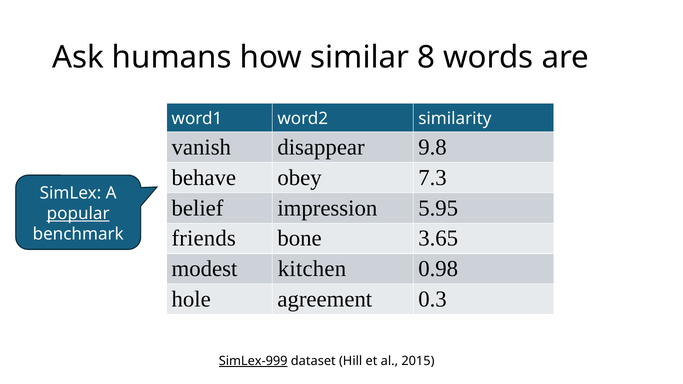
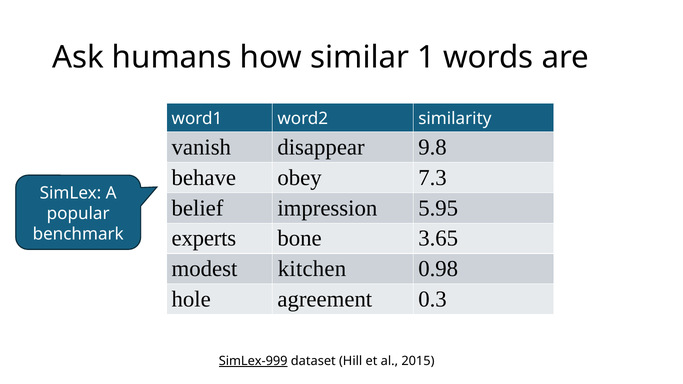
8: 8 -> 1
popular underline: present -> none
friends: friends -> experts
